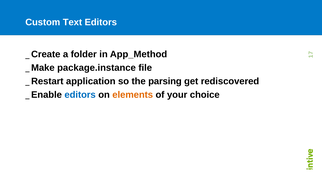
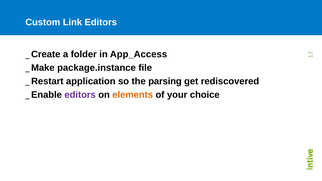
Text: Text -> Link
App_Method: App_Method -> App_Access
editors at (80, 95) colour: blue -> purple
